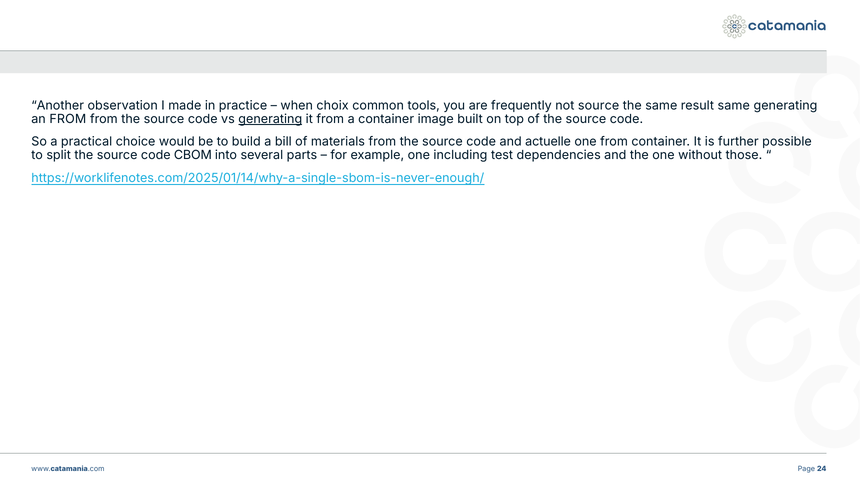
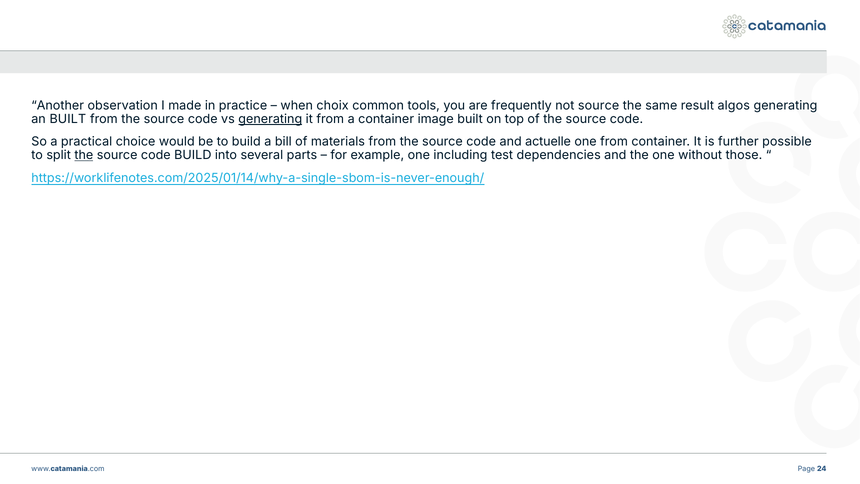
result same: same -> algos
an FROM: FROM -> BUILT
the at (84, 155) underline: none -> present
code CBOM: CBOM -> BUILD
